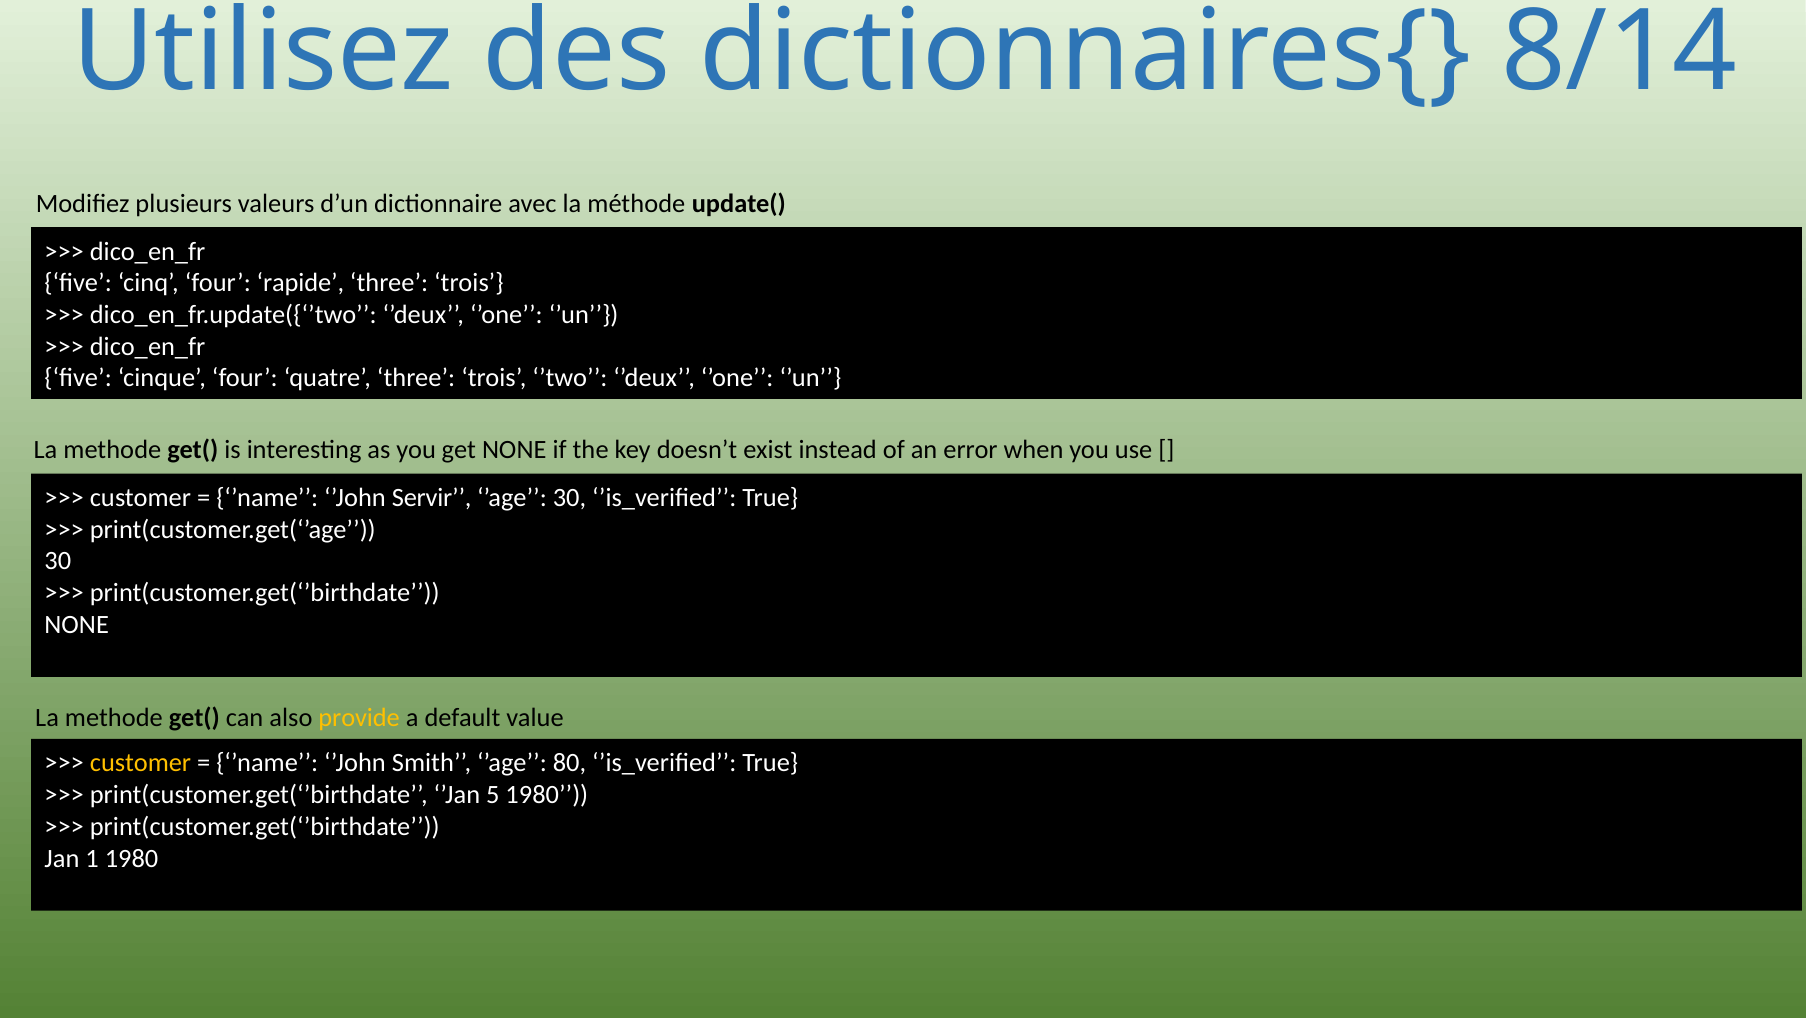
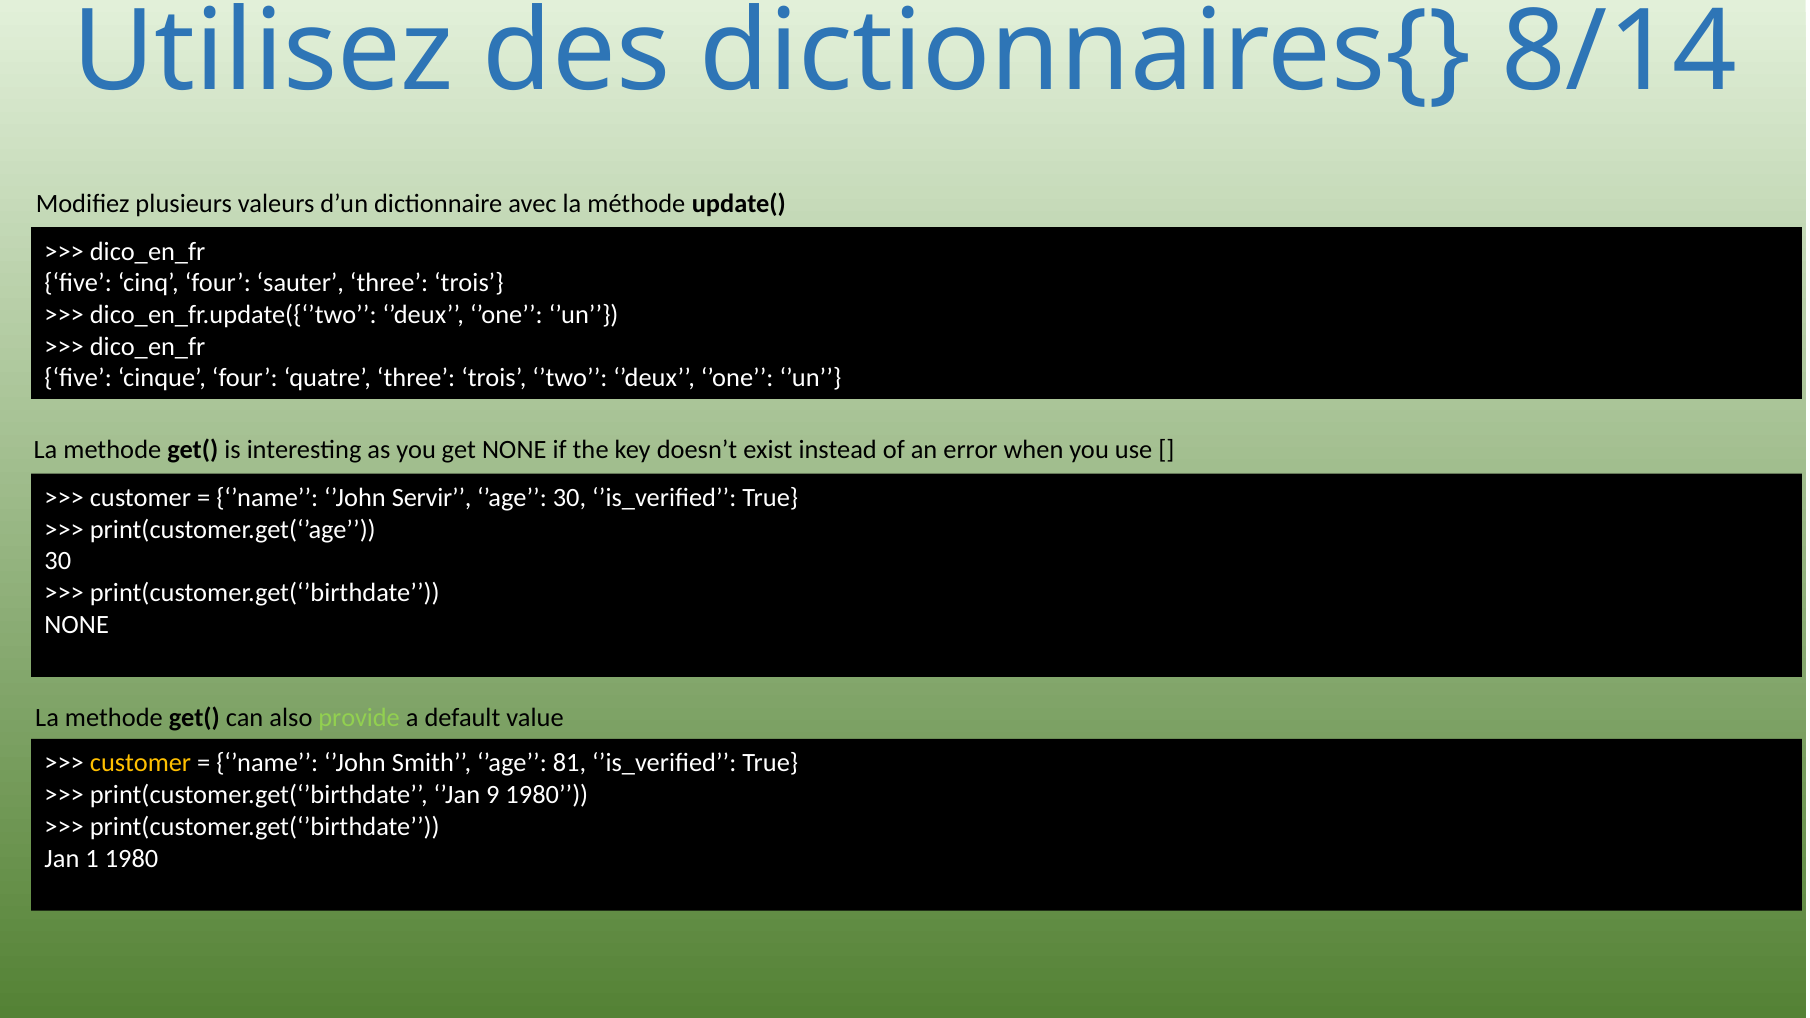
rapide: rapide -> sauter
provide colour: yellow -> light green
80: 80 -> 81
5: 5 -> 9
